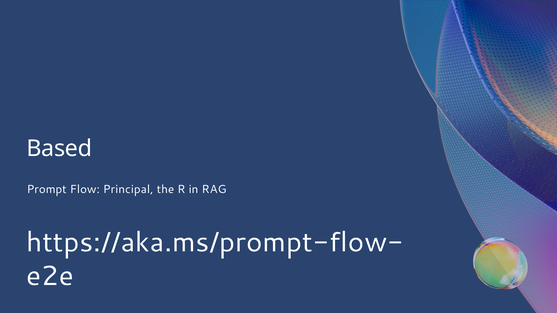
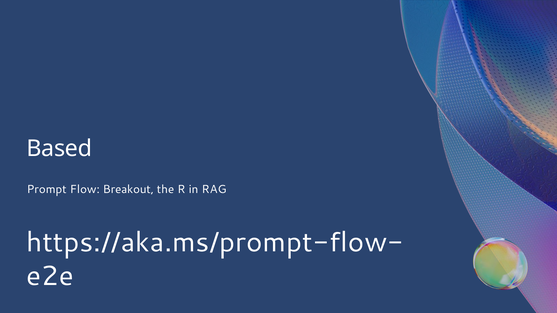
Principal: Principal -> Breakout
